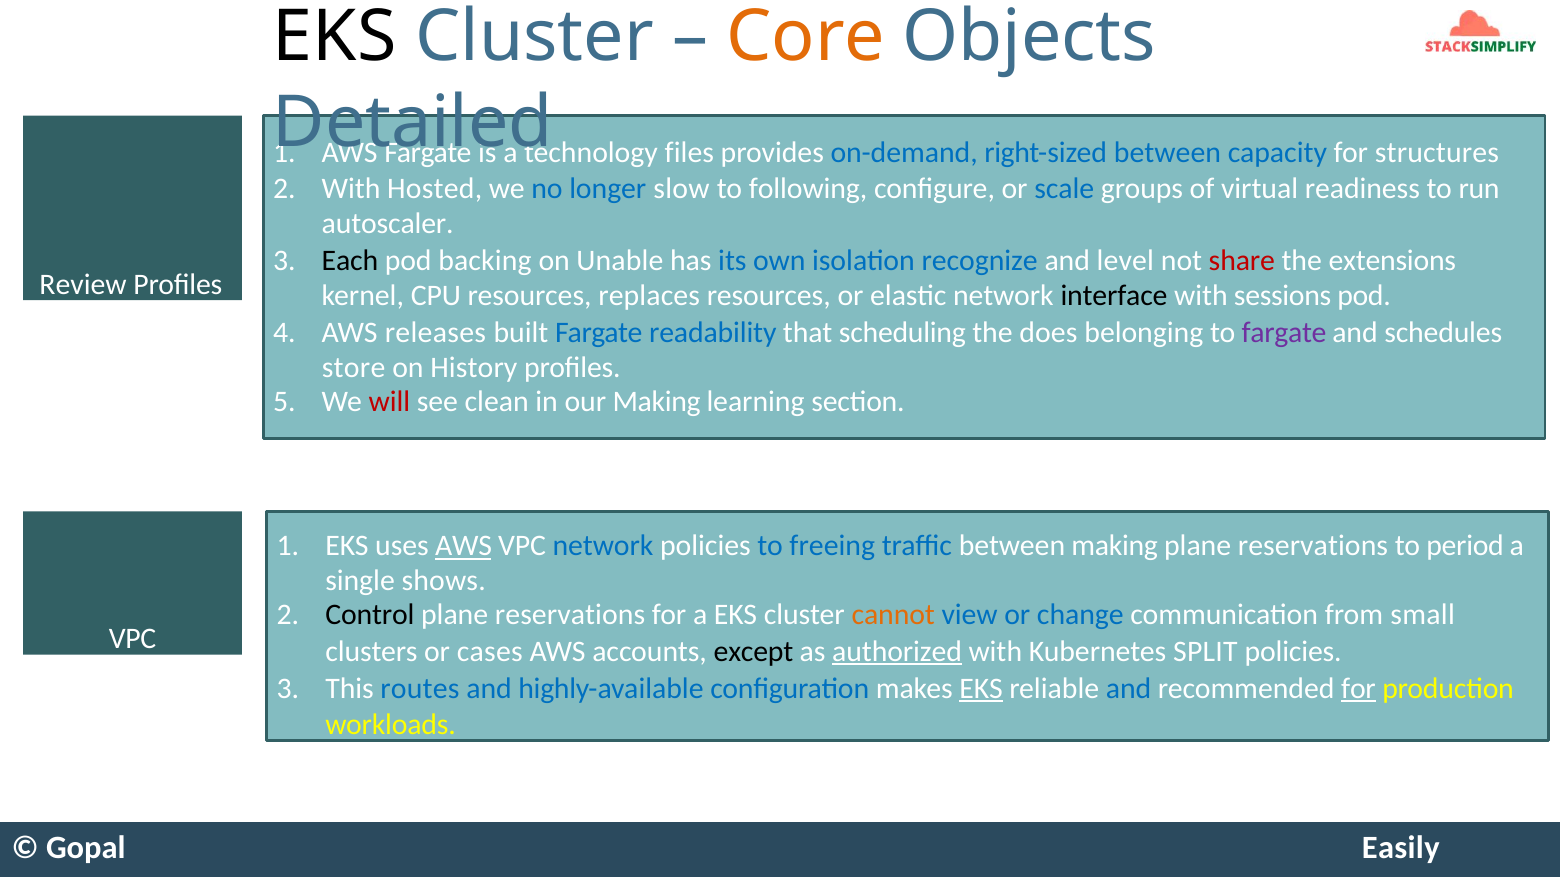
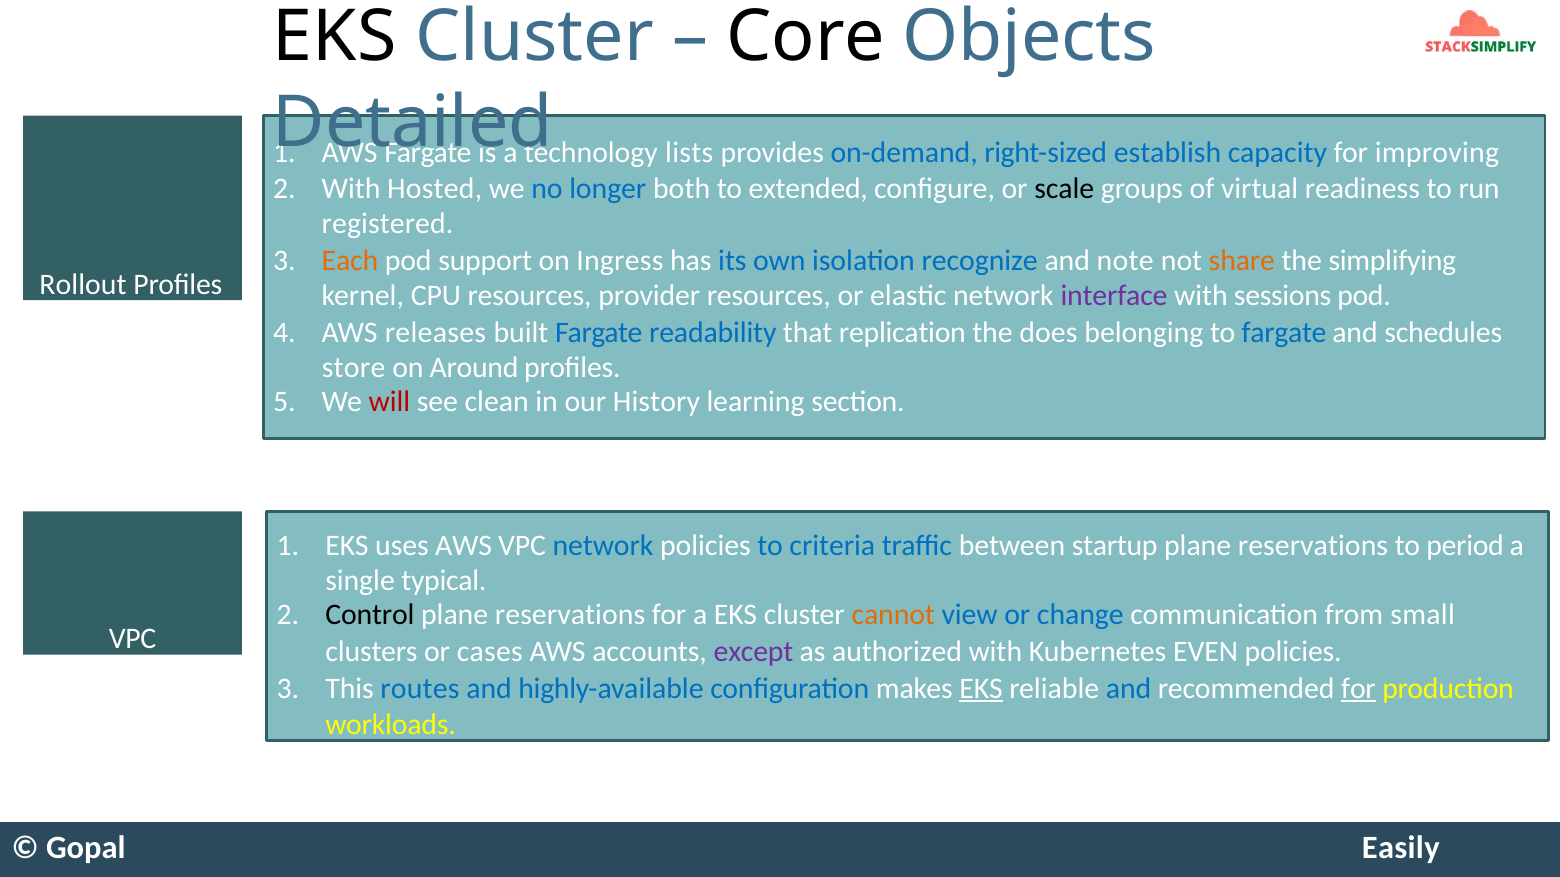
Core colour: orange -> black
files: files -> lists
right-sized between: between -> establish
structures: structures -> improving
slow: slow -> both
following: following -> extended
scale colour: blue -> black
autoscaler: autoscaler -> registered
Each colour: black -> orange
backing: backing -> support
Unable: Unable -> Ingress
level: level -> note
share colour: red -> orange
extensions: extensions -> simplifying
Review: Review -> Rollout
replaces: replaces -> provider
interface colour: black -> purple
scheduling: scheduling -> replication
fargate at (1284, 333) colour: purple -> blue
History: History -> Around
our Making: Making -> History
AWS at (464, 546) underline: present -> none
freeing: freeing -> criteria
between making: making -> startup
shows: shows -> typical
except colour: black -> purple
authorized underline: present -> none
SPLIT: SPLIT -> EVEN
